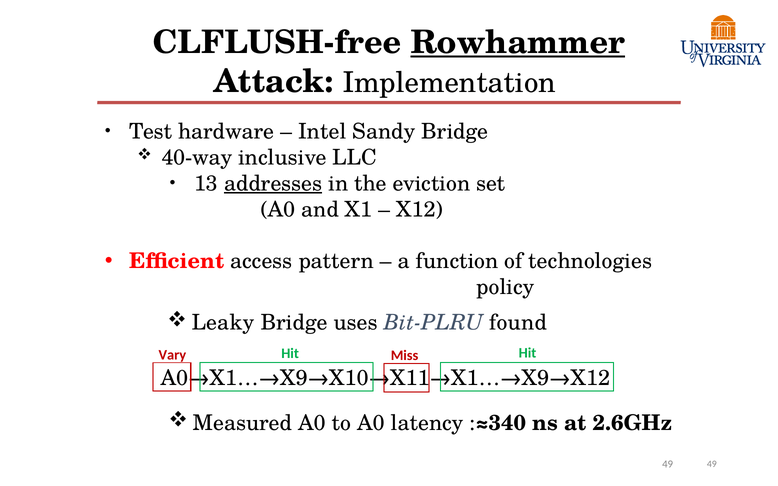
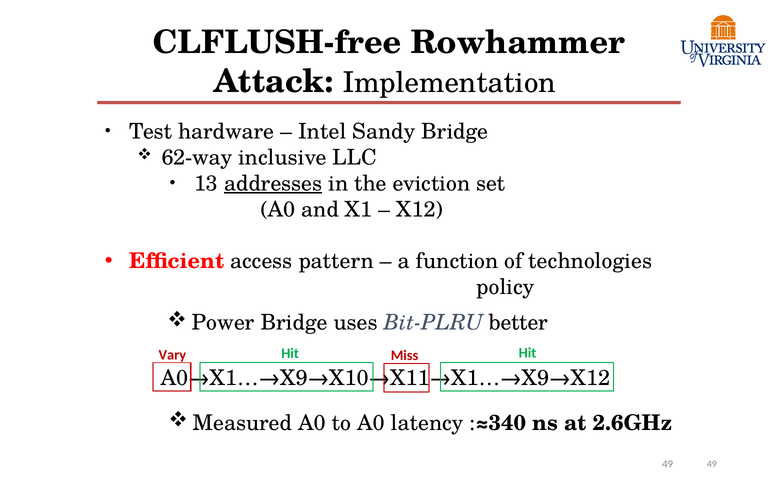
Rowhammer underline: present -> none
40-way: 40-way -> 62-way
Leaky: Leaky -> Power
found: found -> better
